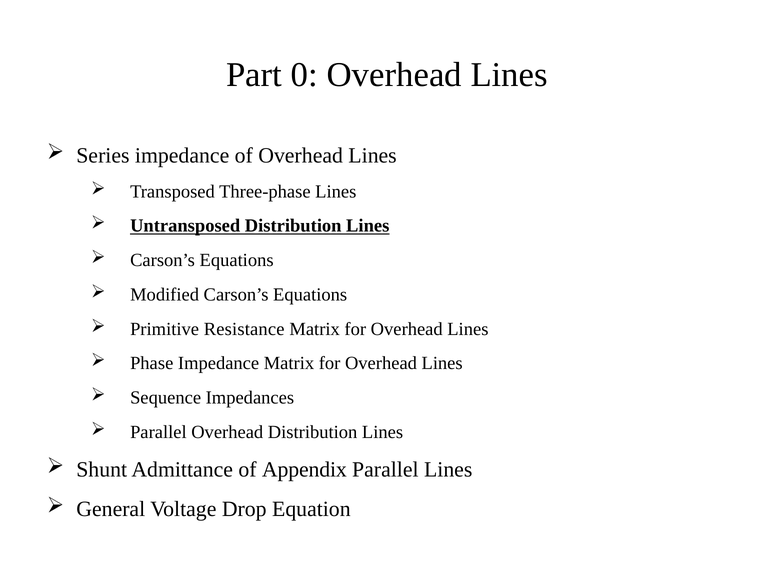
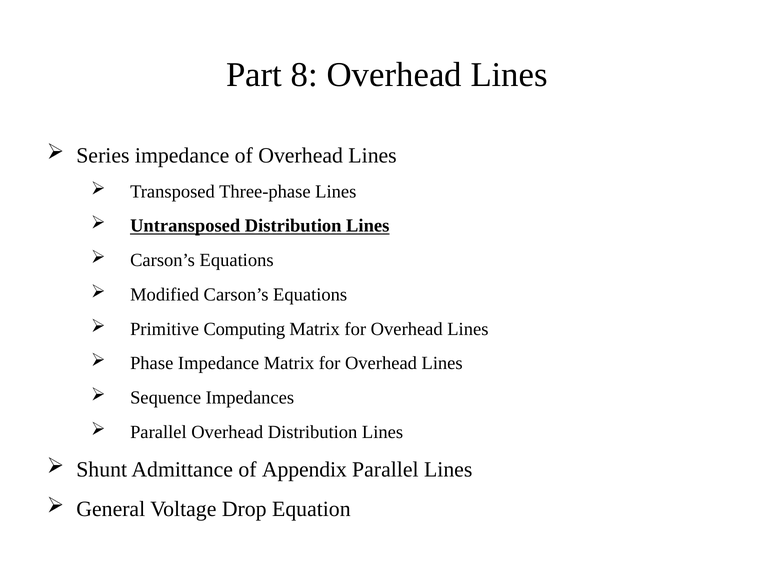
0: 0 -> 8
Resistance: Resistance -> Computing
